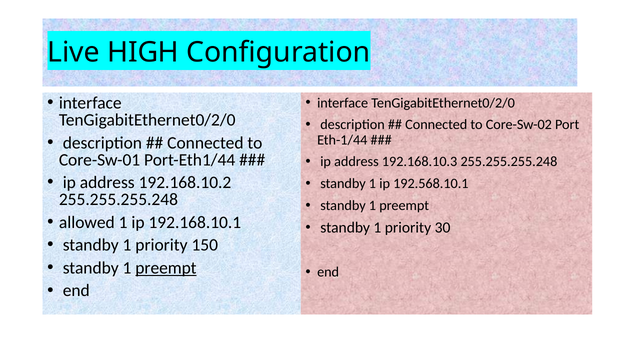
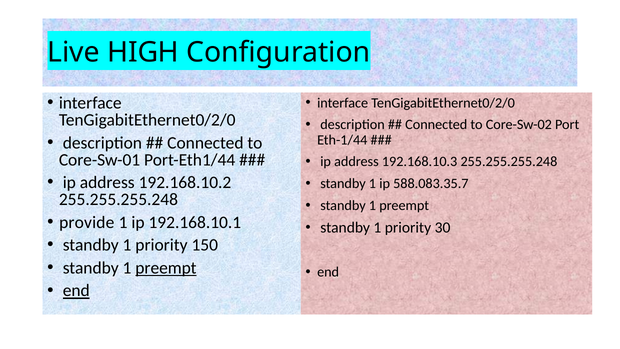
192.568.10.1: 192.568.10.1 -> 588.083.35.7
allowed: allowed -> provide
end at (76, 291) underline: none -> present
